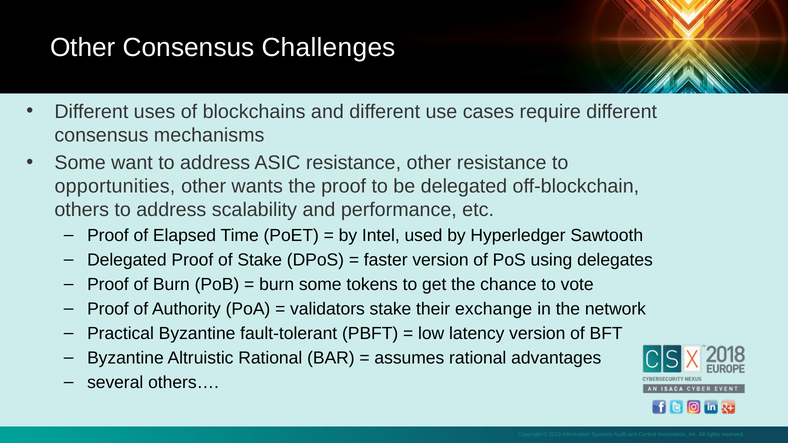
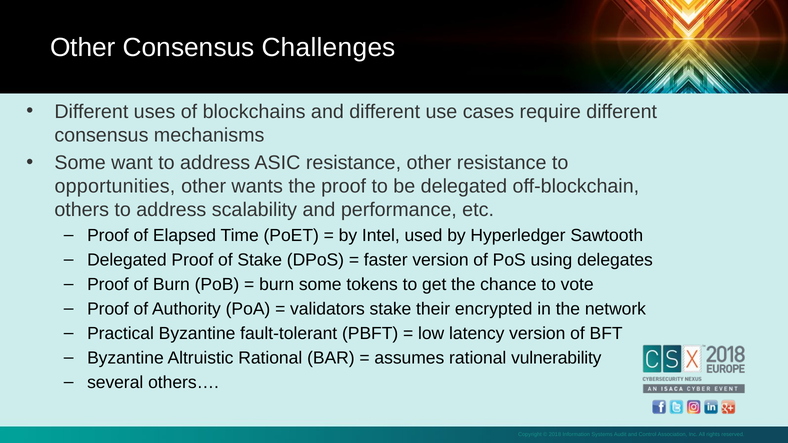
exchange: exchange -> encrypted
advantages: advantages -> vulnerability
